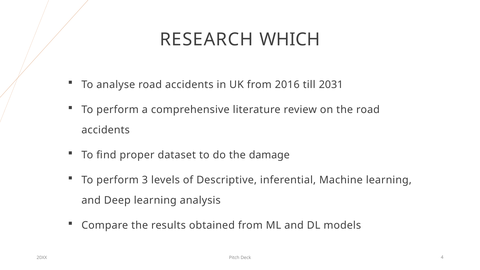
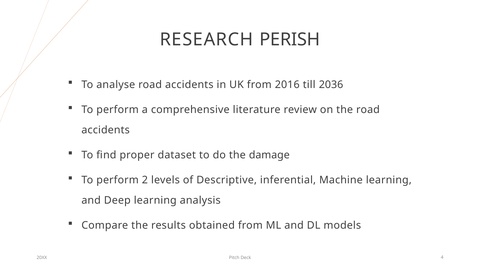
WHICH: WHICH -> PERISH
2031: 2031 -> 2036
3: 3 -> 2
